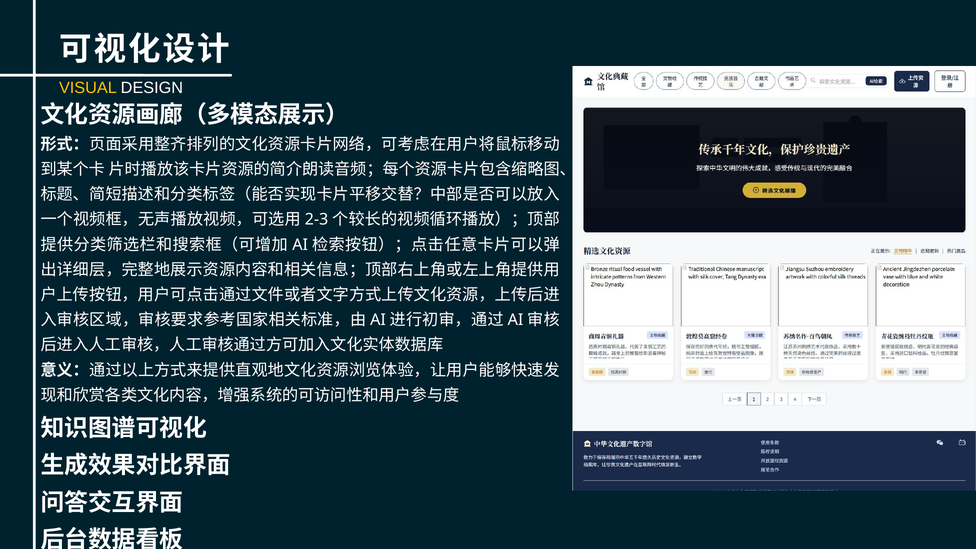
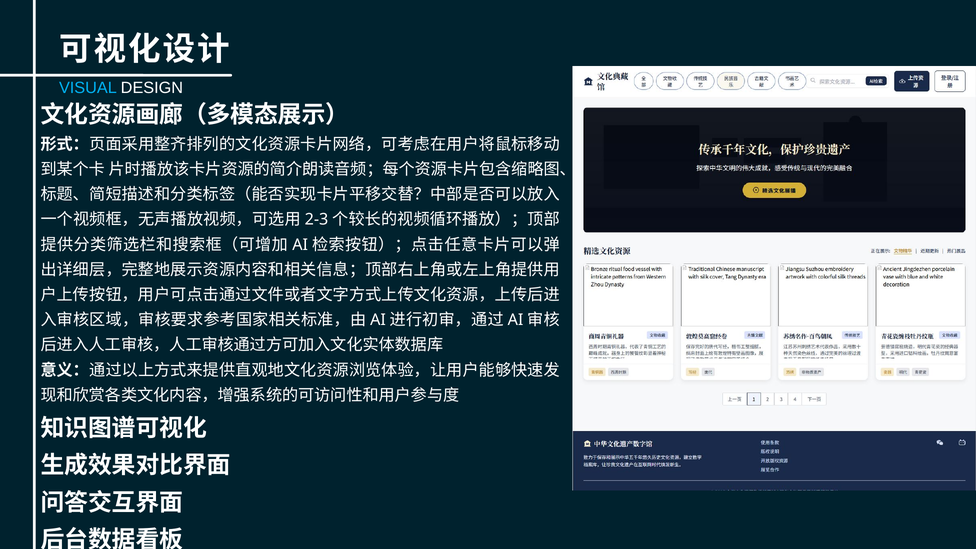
VISUAL colour: yellow -> light blue
